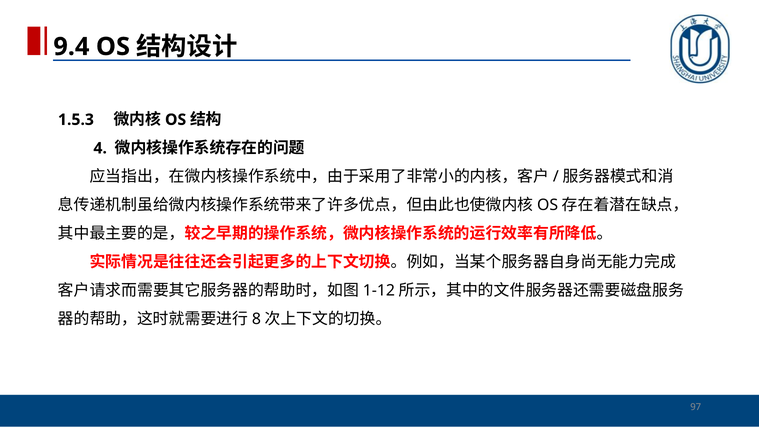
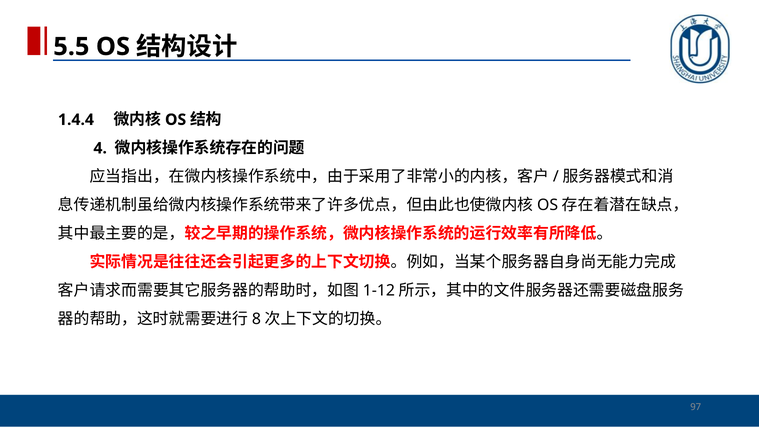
9.4: 9.4 -> 5.5
1.5.3: 1.5.3 -> 1.4.4
